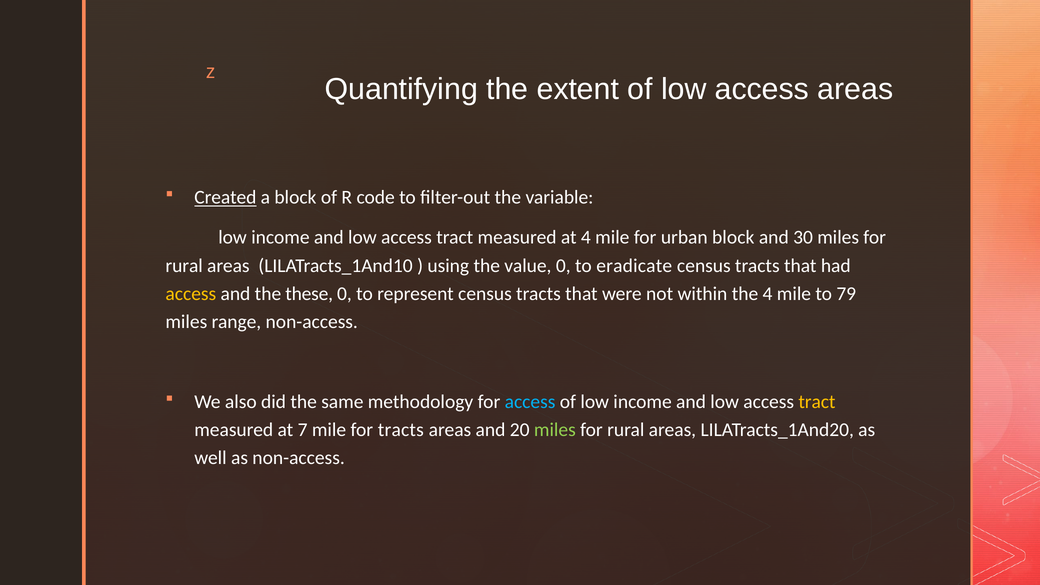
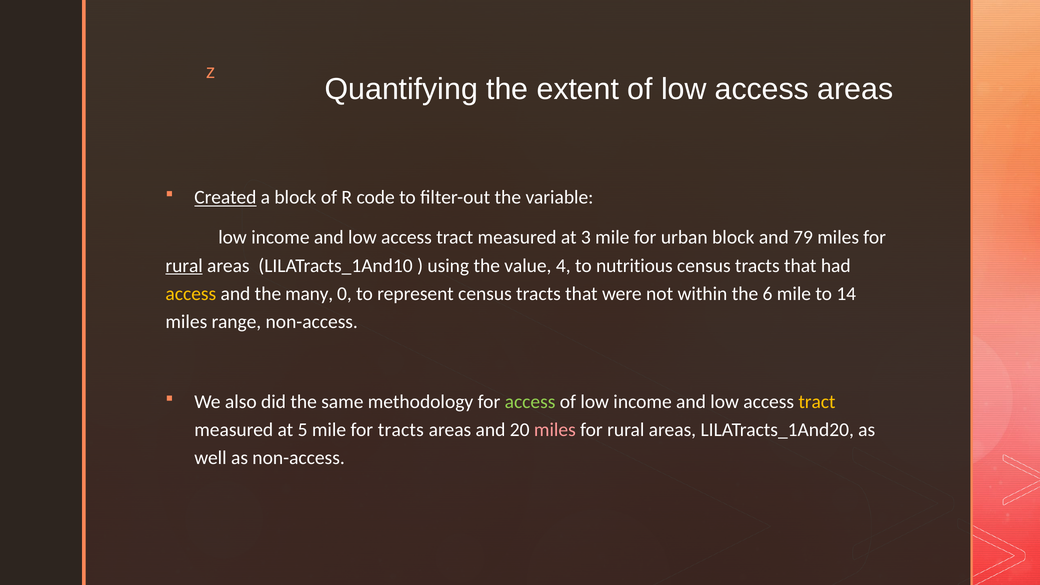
at 4: 4 -> 3
30: 30 -> 79
rural at (184, 266) underline: none -> present
value 0: 0 -> 4
eradicate: eradicate -> nutritious
these: these -> many
the 4: 4 -> 6
79: 79 -> 14
access at (530, 402) colour: light blue -> light green
7: 7 -> 5
miles at (555, 430) colour: light green -> pink
